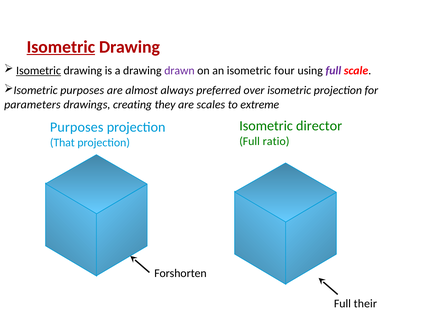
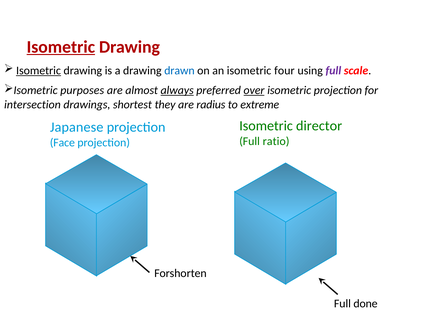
drawn colour: purple -> blue
always underline: none -> present
over underline: none -> present
parameters: parameters -> intersection
creating: creating -> shortest
scales: scales -> radius
Purposes at (77, 127): Purposes -> Japanese
That: That -> Face
their: their -> done
